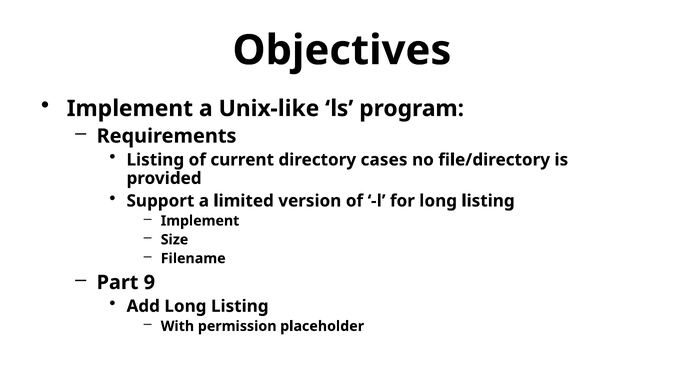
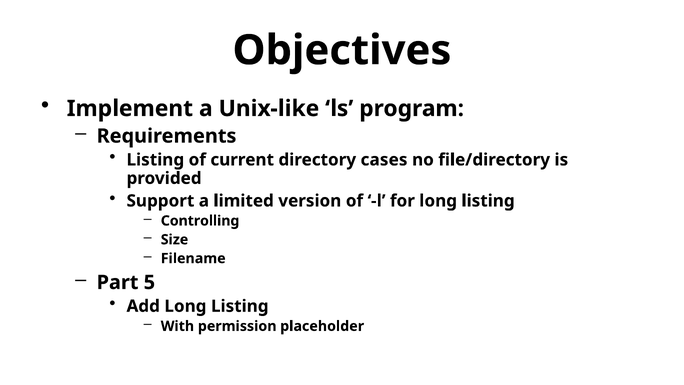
Implement at (200, 221): Implement -> Controlling
9: 9 -> 5
